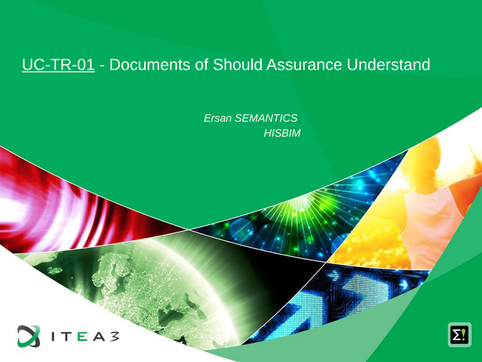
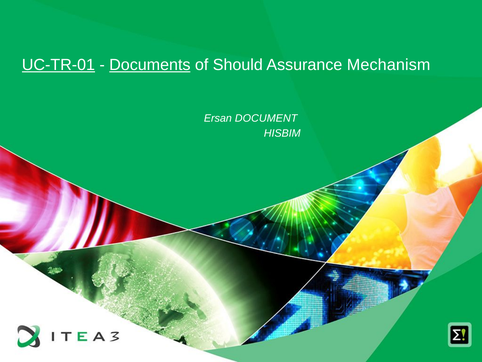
Documents underline: none -> present
Understand: Understand -> Mechanism
SEMANTICS: SEMANTICS -> DOCUMENT
